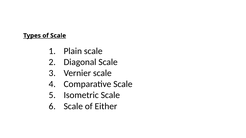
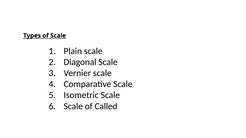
Either: Either -> Called
